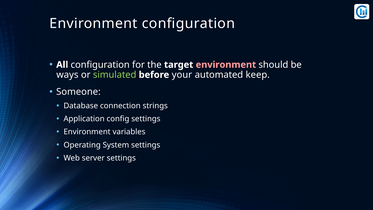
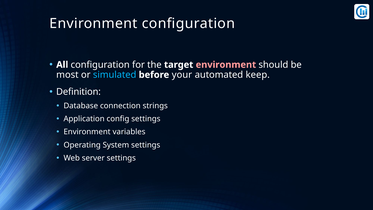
ways: ways -> most
simulated colour: light green -> light blue
Someone: Someone -> Definition
